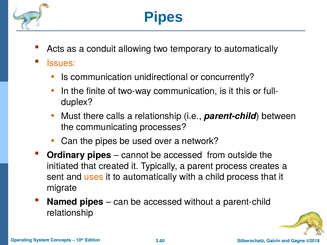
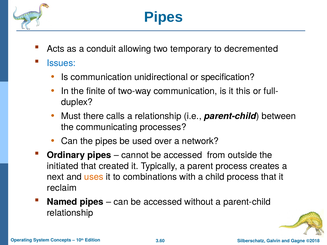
automatically at (251, 49): automatically -> decremented
Issues colour: orange -> blue
concurrently: concurrently -> specification
sent: sent -> next
it to automatically: automatically -> combinations
migrate: migrate -> reclaim
